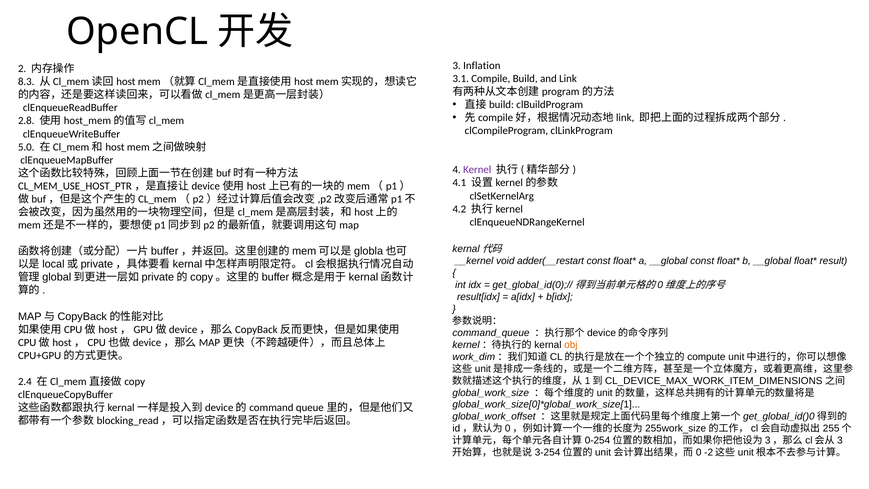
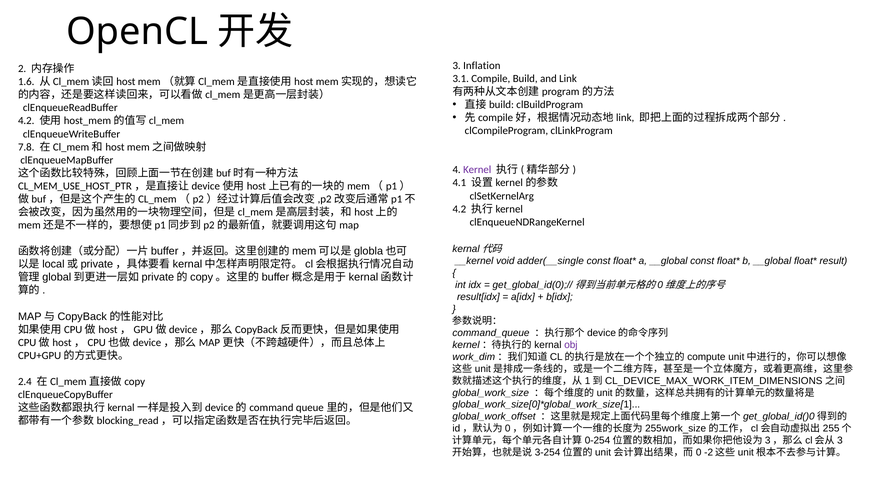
8.3: 8.3 -> 1.6
2.8 at (26, 121): 2.8 -> 4.2
5.0: 5.0 -> 7.8
adder(__restart: adder(__restart -> adder(__single
obj colour: orange -> purple
